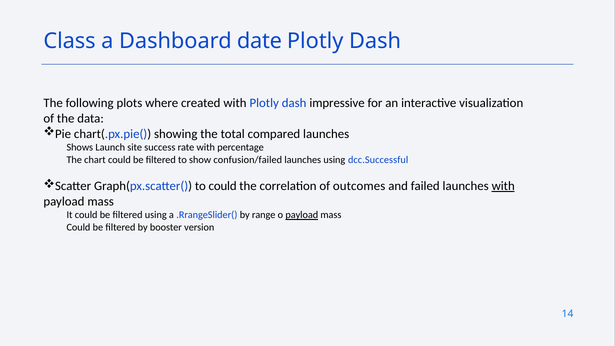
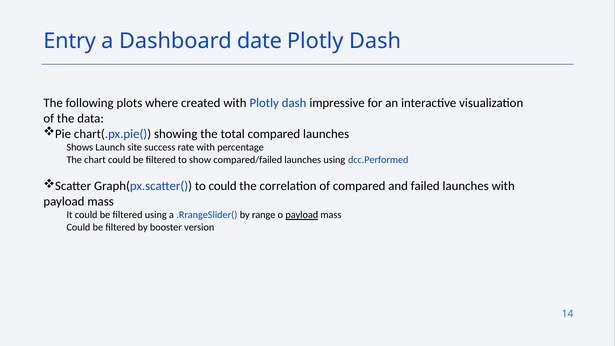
Class: Class -> Entry
confusion/failed: confusion/failed -> compared/failed
dcc.Successful: dcc.Successful -> dcc.Performed
of outcomes: outcomes -> compared
with at (503, 186) underline: present -> none
